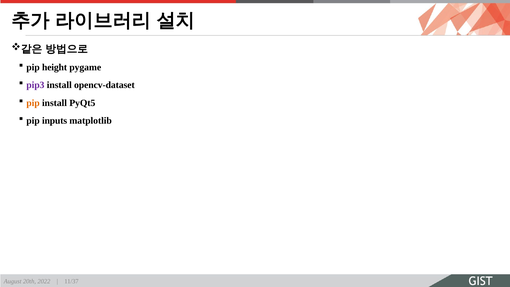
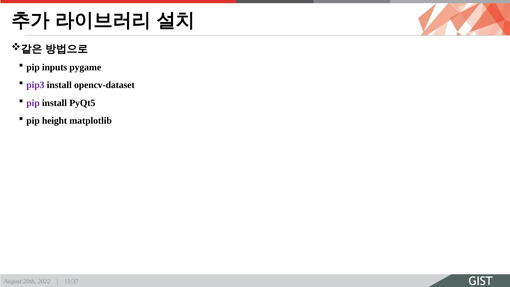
height: height -> inputs
pip at (33, 103) colour: orange -> purple
inputs: inputs -> height
